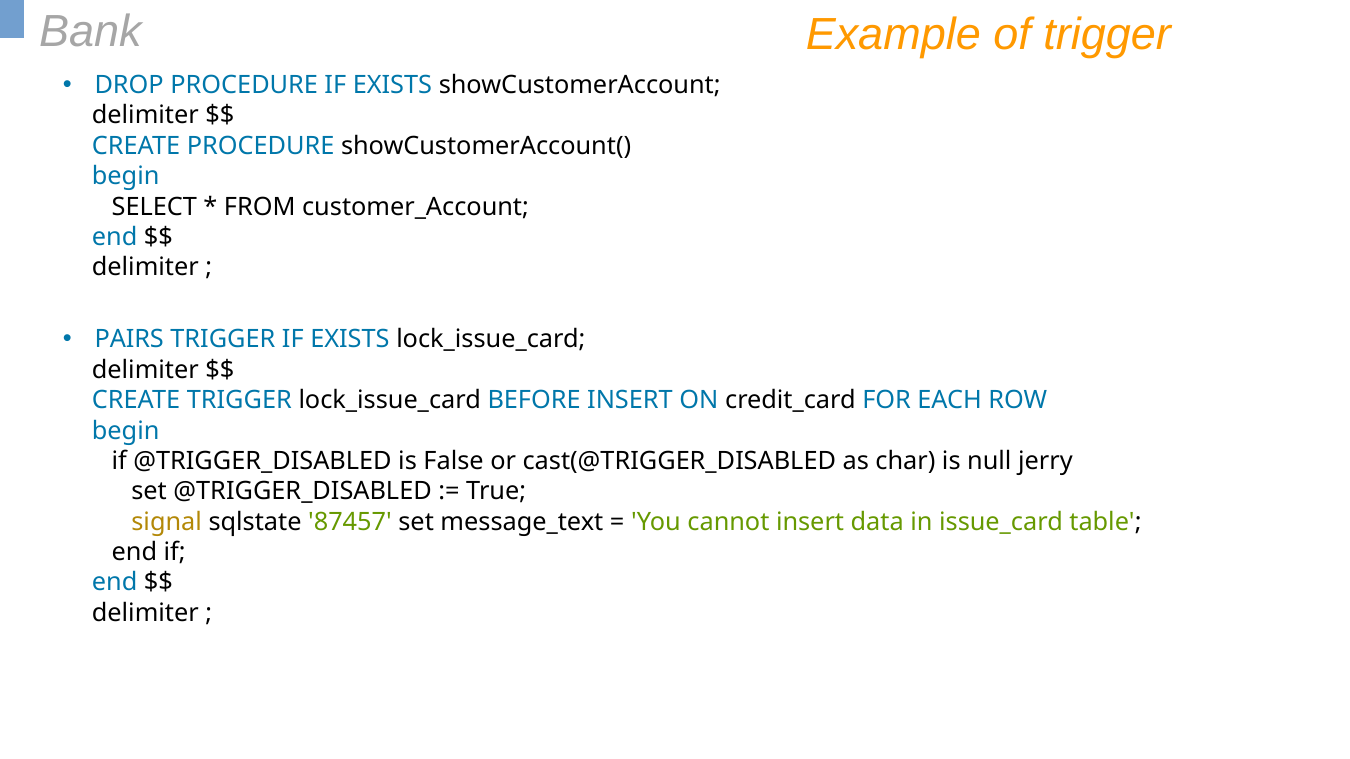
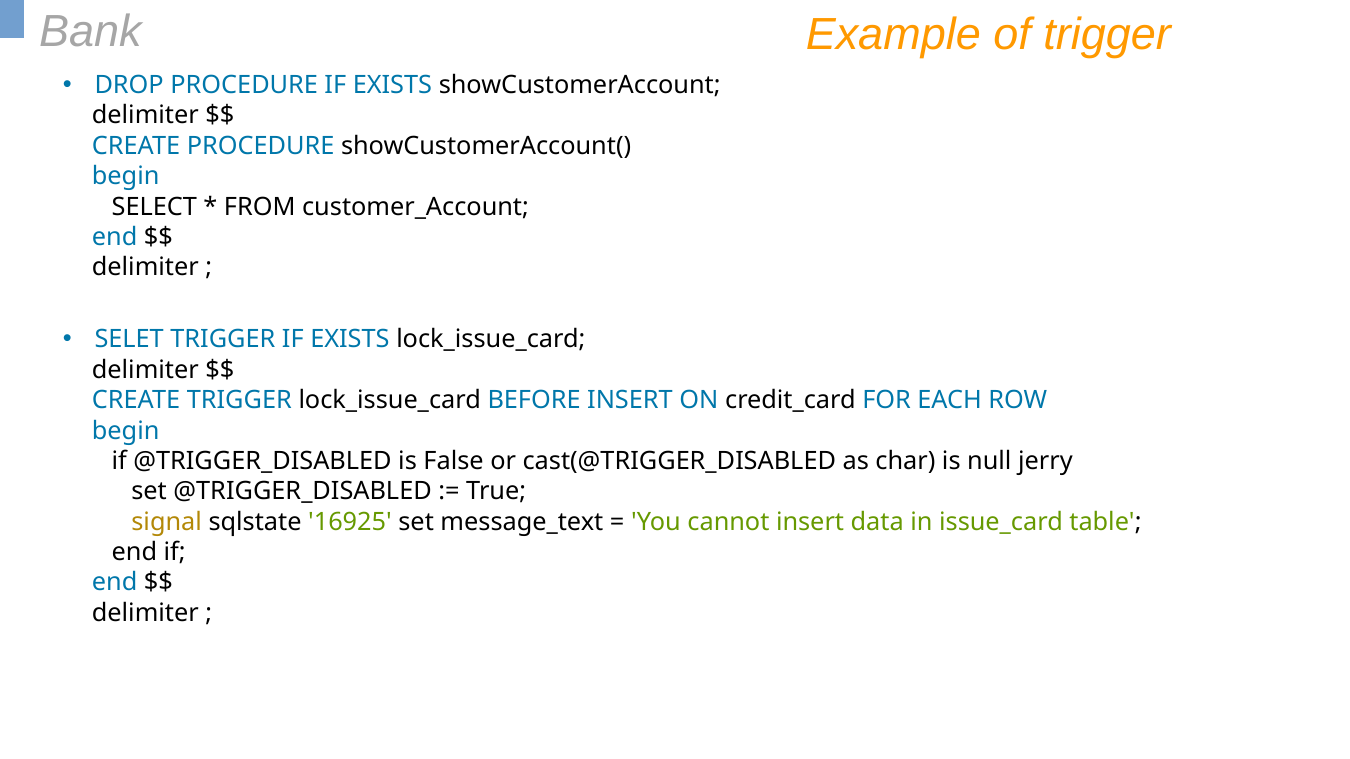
PAIRS: PAIRS -> SELET
87457: 87457 -> 16925
